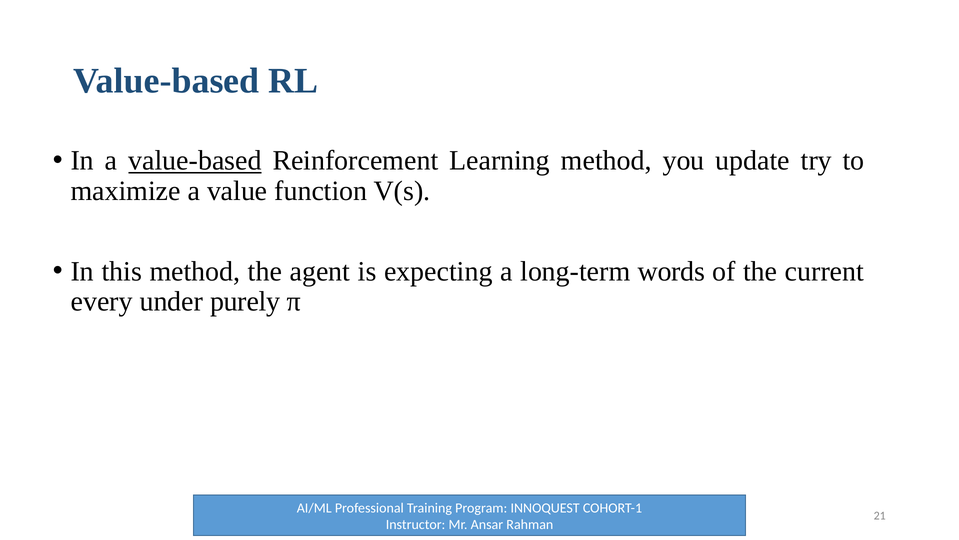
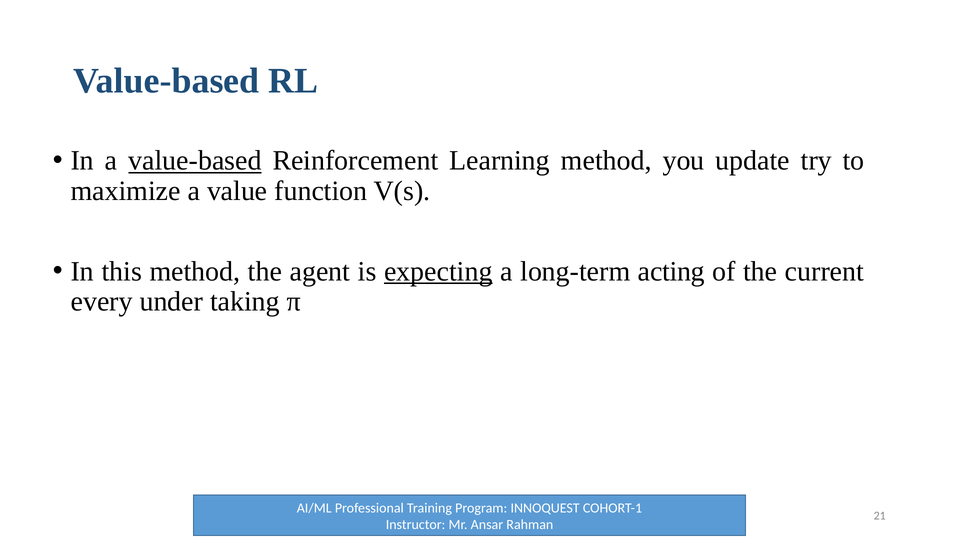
expecting underline: none -> present
words: words -> acting
purely: purely -> taking
